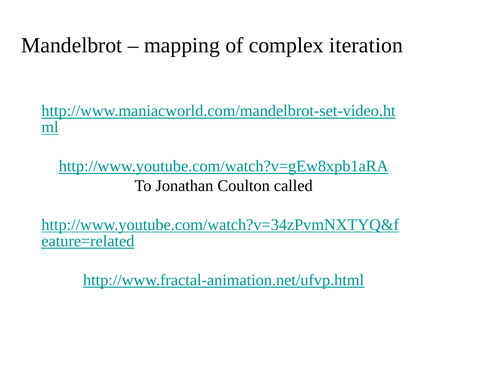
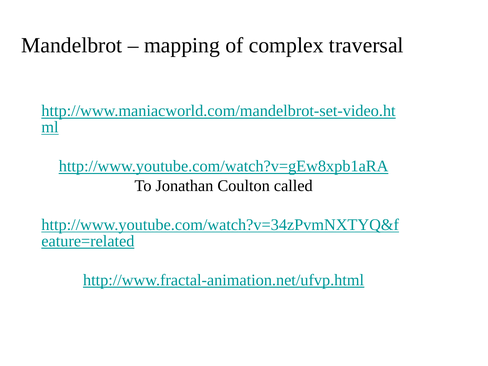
iteration: iteration -> traversal
